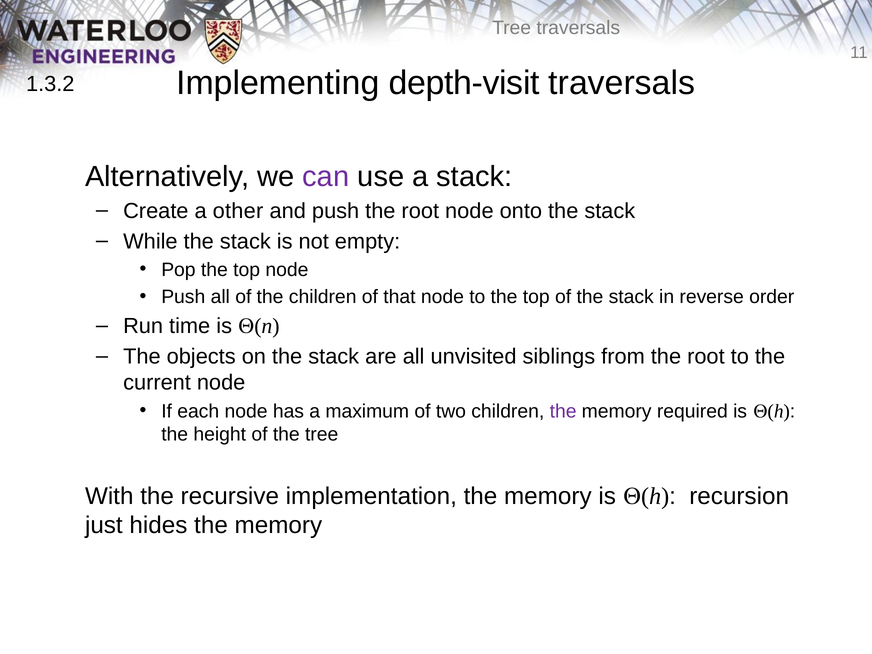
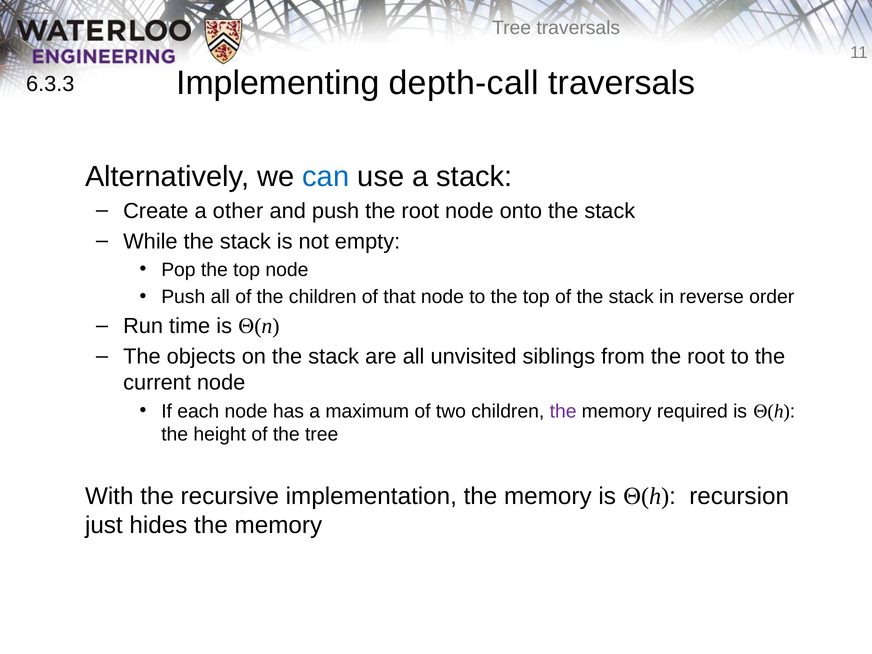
depth-visit: depth-visit -> depth-call
1.3.2: 1.3.2 -> 6.3.3
can colour: purple -> blue
